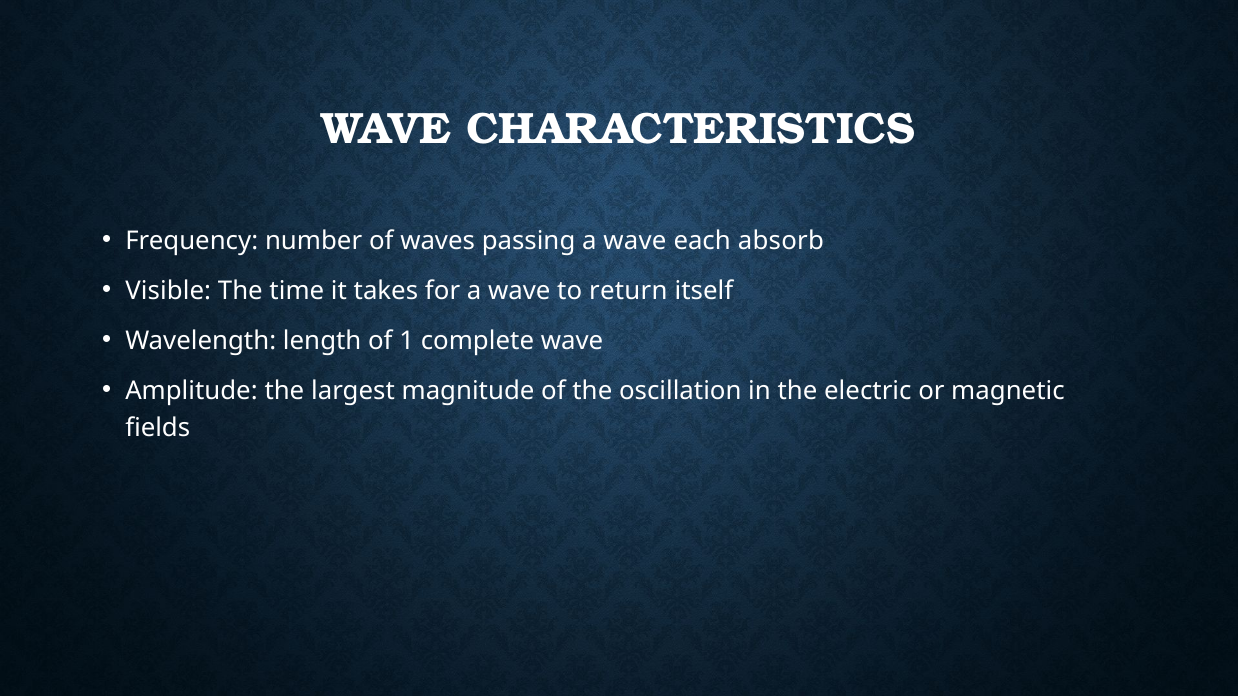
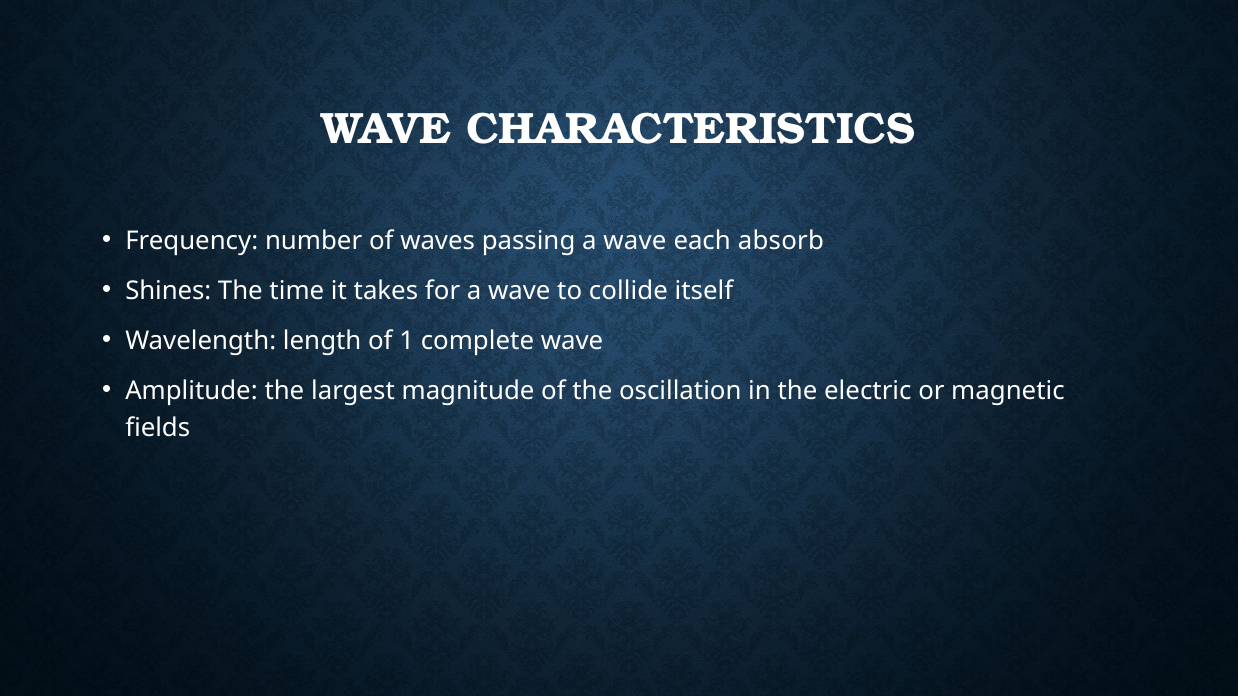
Visible: Visible -> Shines
return: return -> collide
